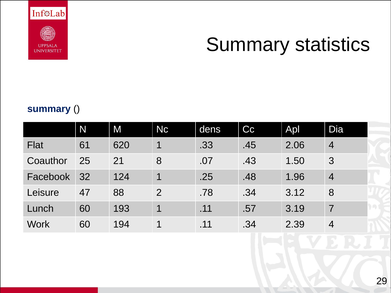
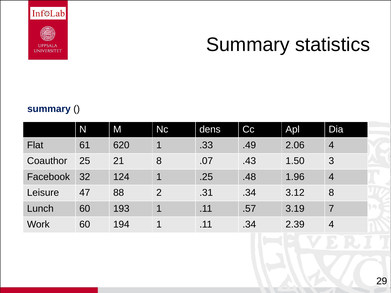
.45: .45 -> .49
.78: .78 -> .31
